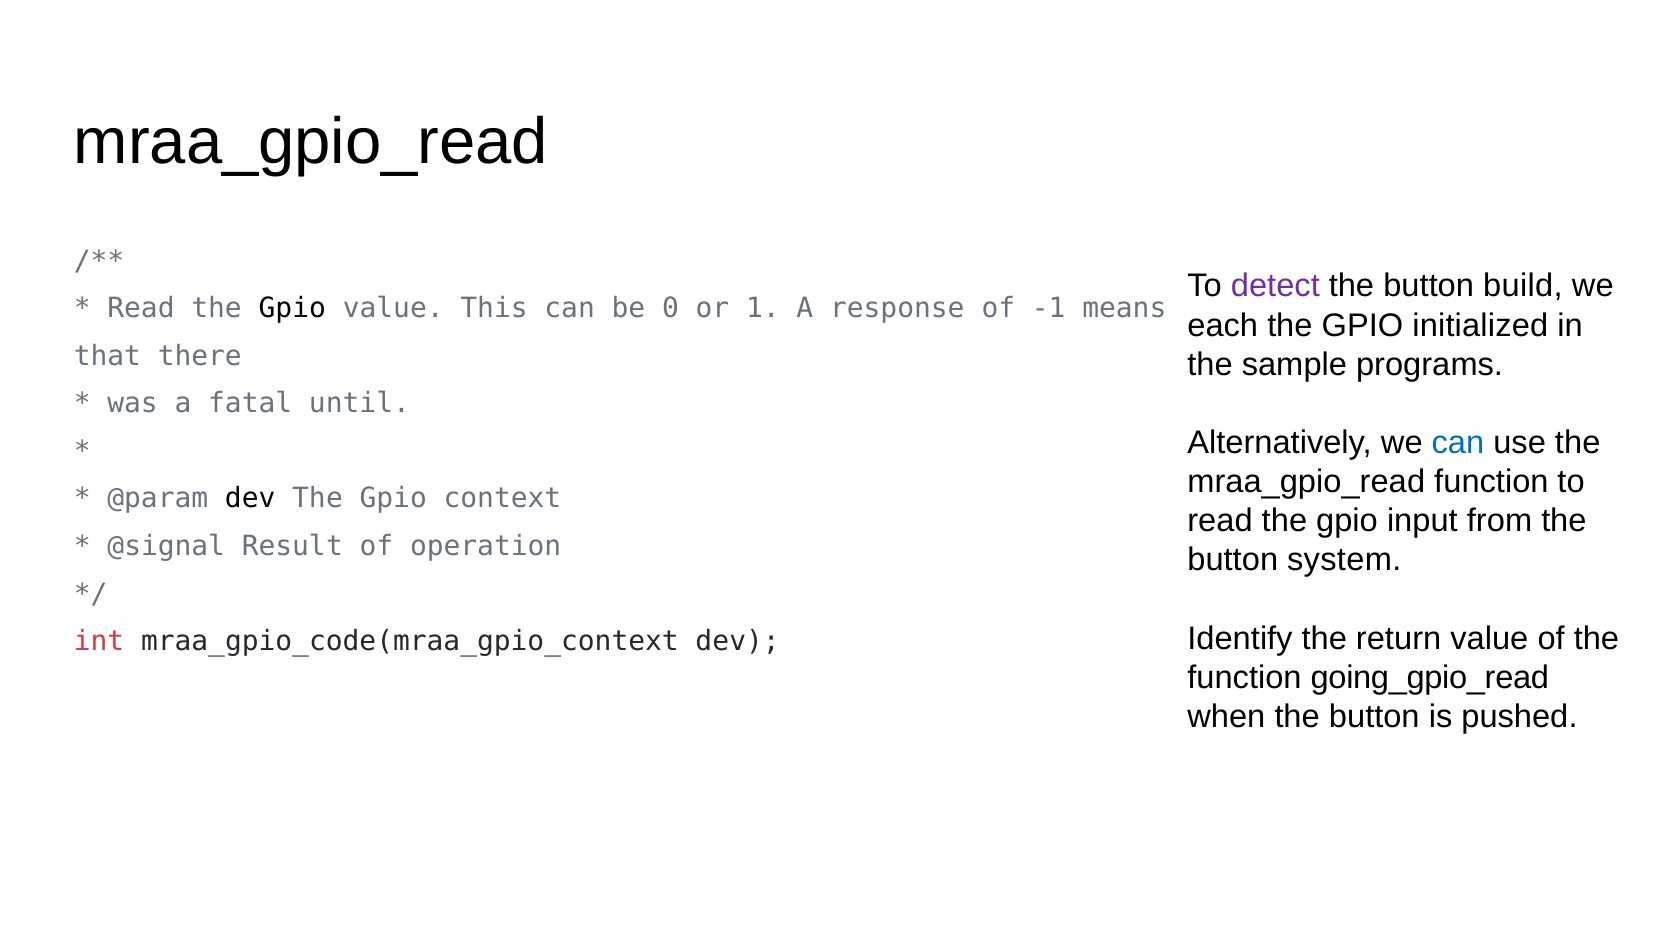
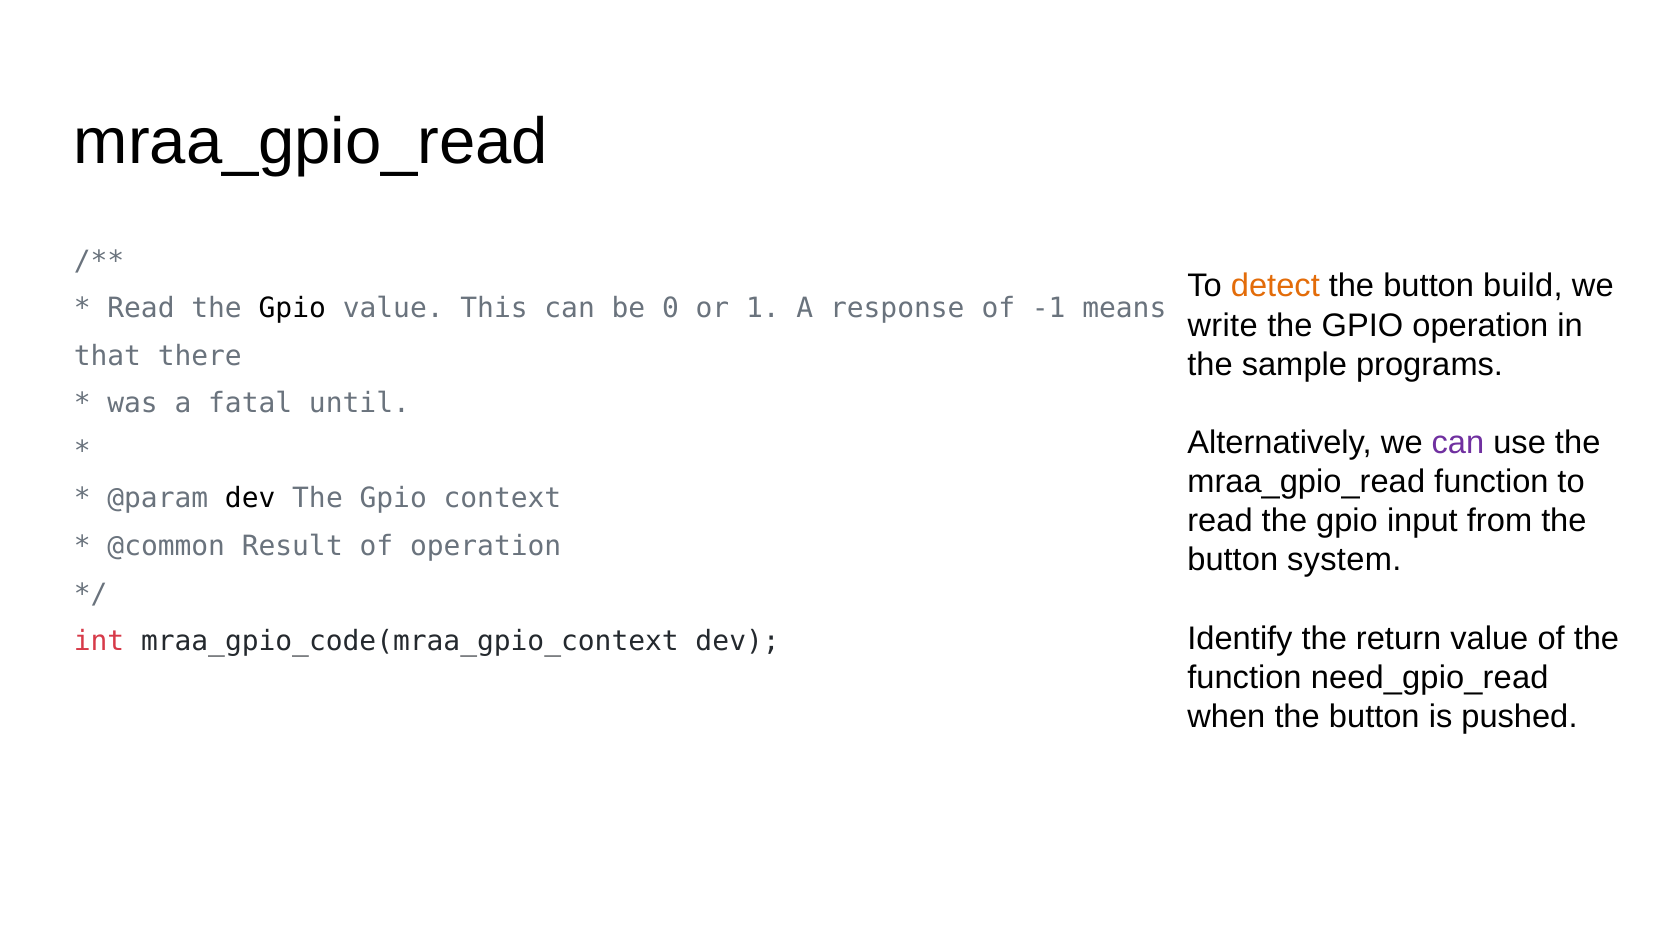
detect colour: purple -> orange
each: each -> write
GPIO initialized: initialized -> operation
can at (1458, 443) colour: blue -> purple
@signal: @signal -> @common
going_gpio_read: going_gpio_read -> need_gpio_read
